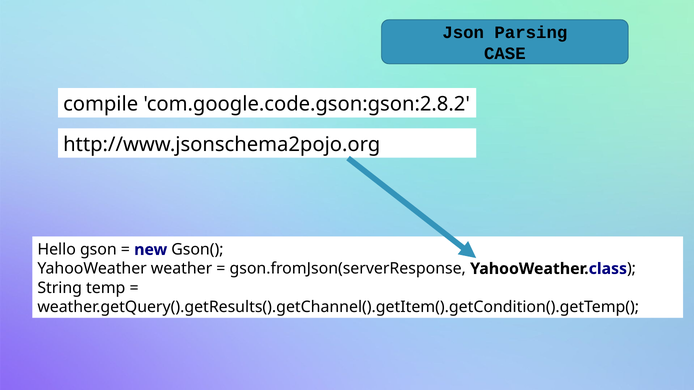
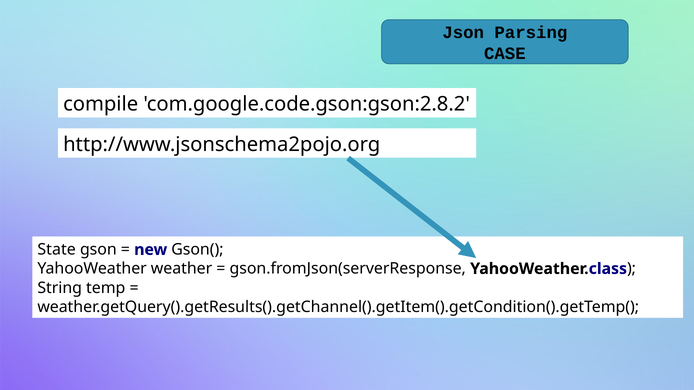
Hello: Hello -> State
